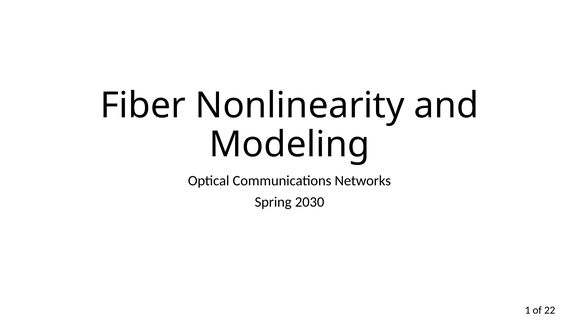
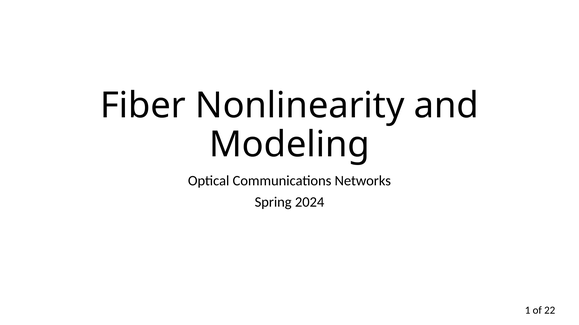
2030: 2030 -> 2024
